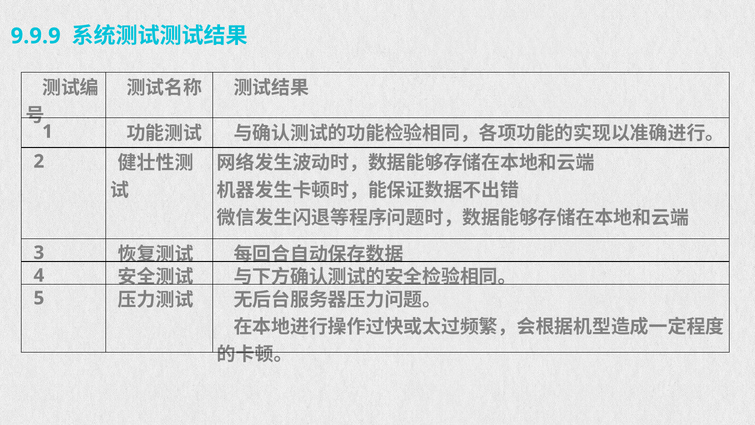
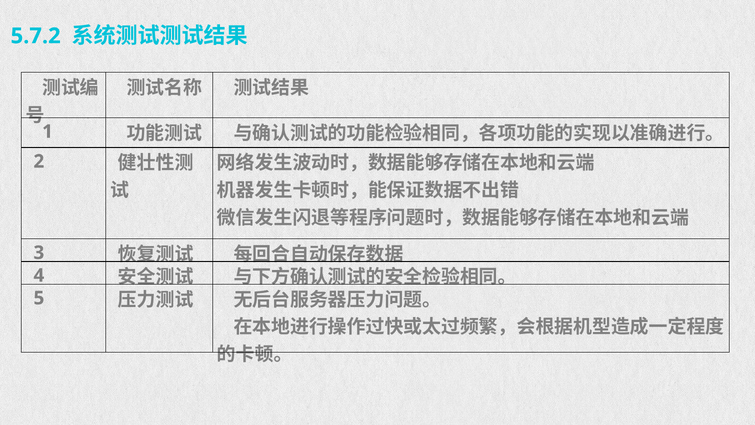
9.9.9: 9.9.9 -> 5.7.2
